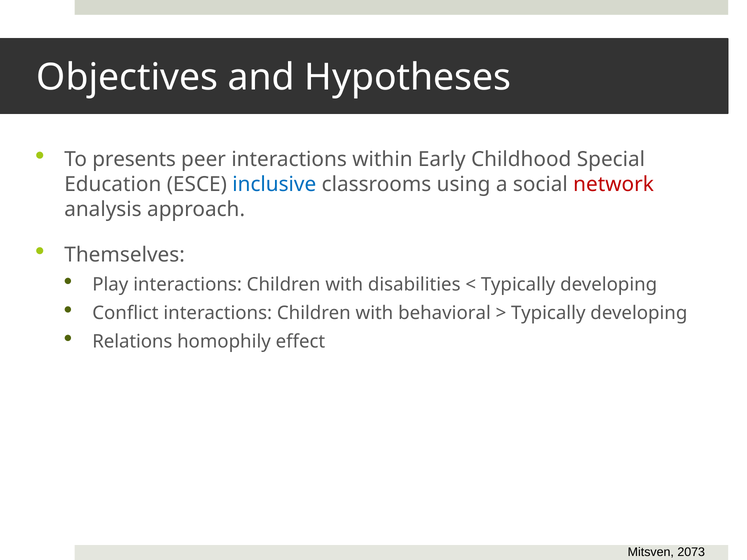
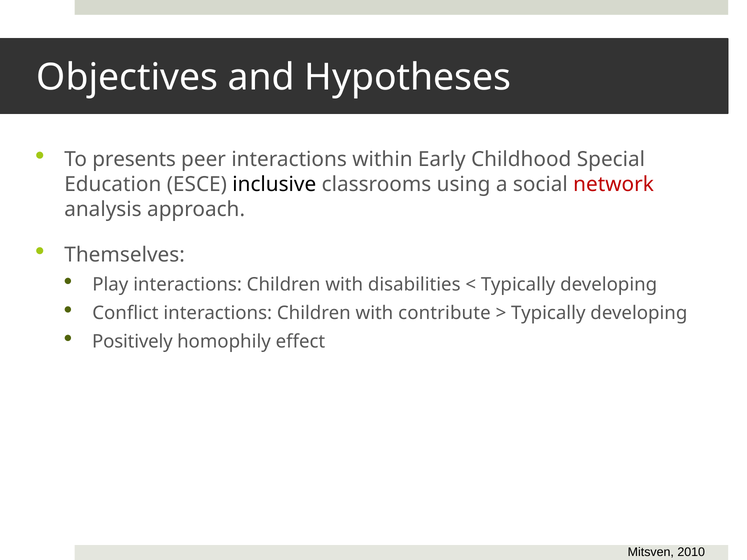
inclusive colour: blue -> black
behavioral: behavioral -> contribute
Relations: Relations -> Positively
2073: 2073 -> 2010
